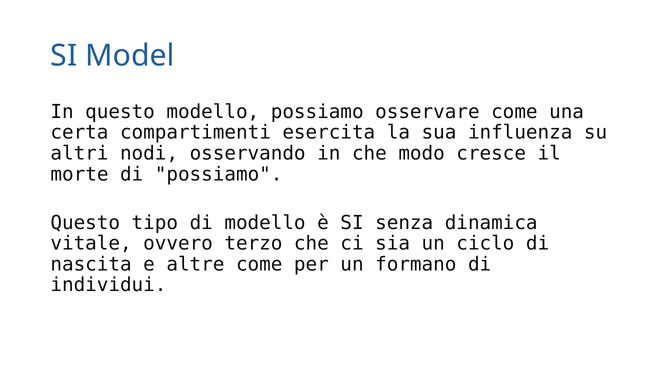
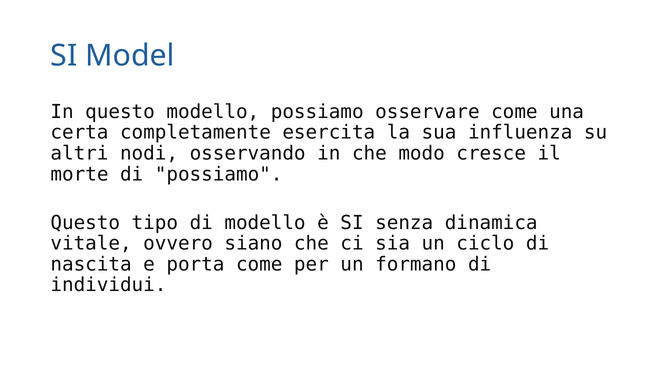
compartimenti: compartimenti -> completamente
terzo: terzo -> siano
altre: altre -> porta
